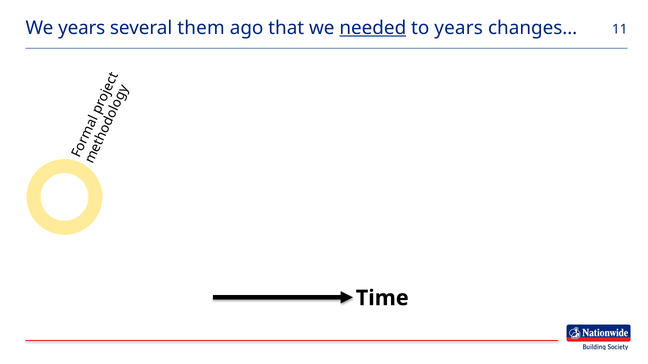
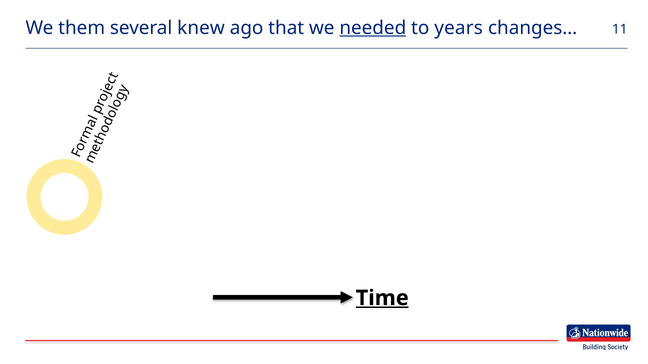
We years: years -> them
them: them -> knew
Time underline: none -> present
